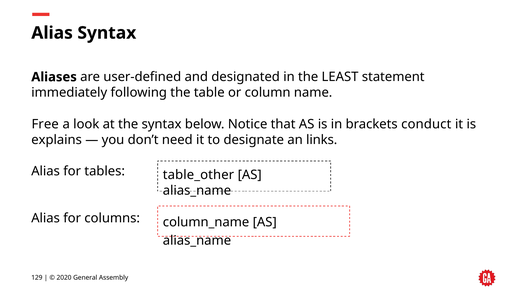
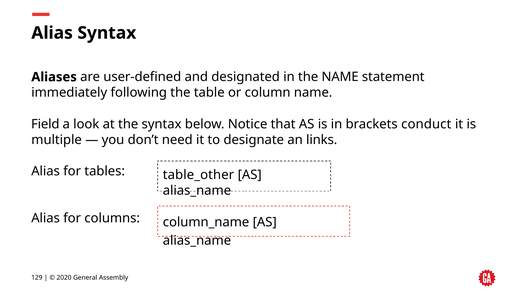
the LEAST: LEAST -> NAME
Free: Free -> Field
explains: explains -> multiple
